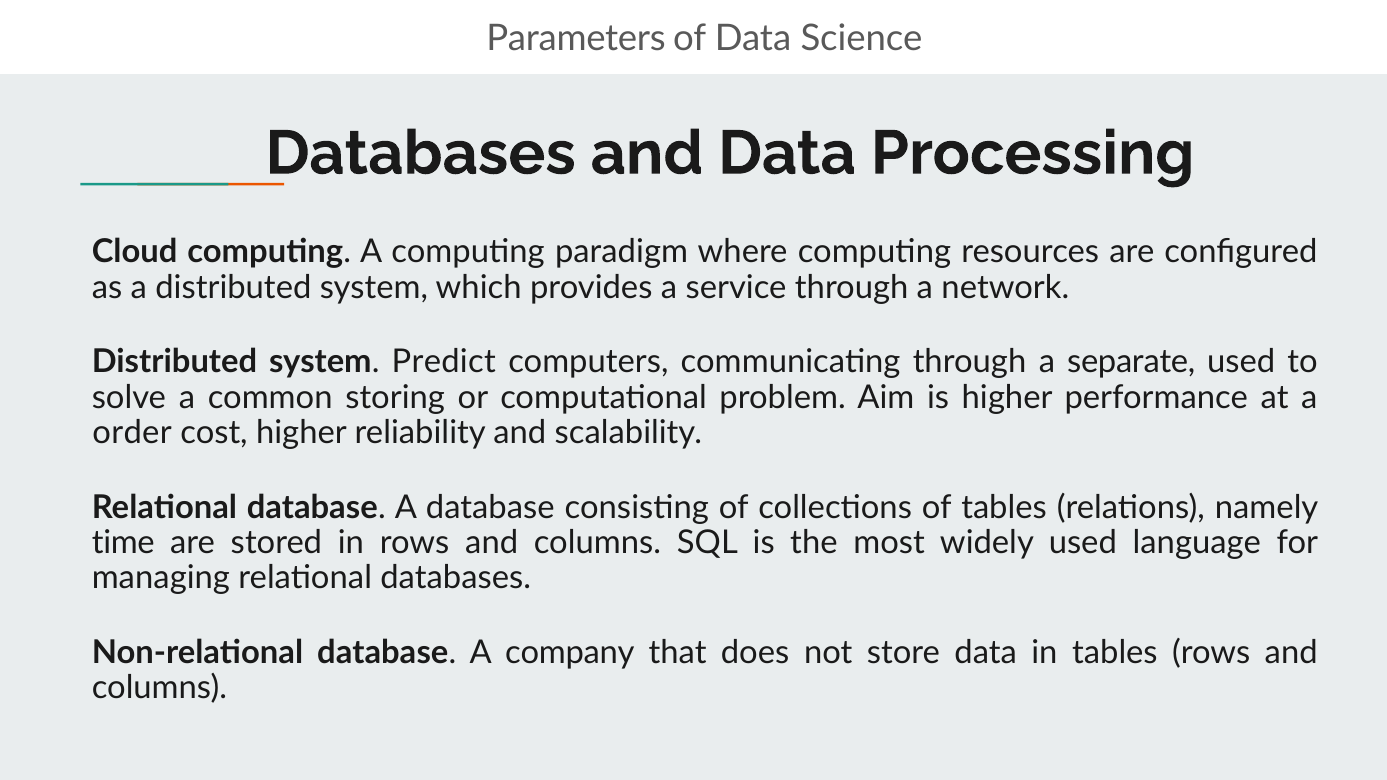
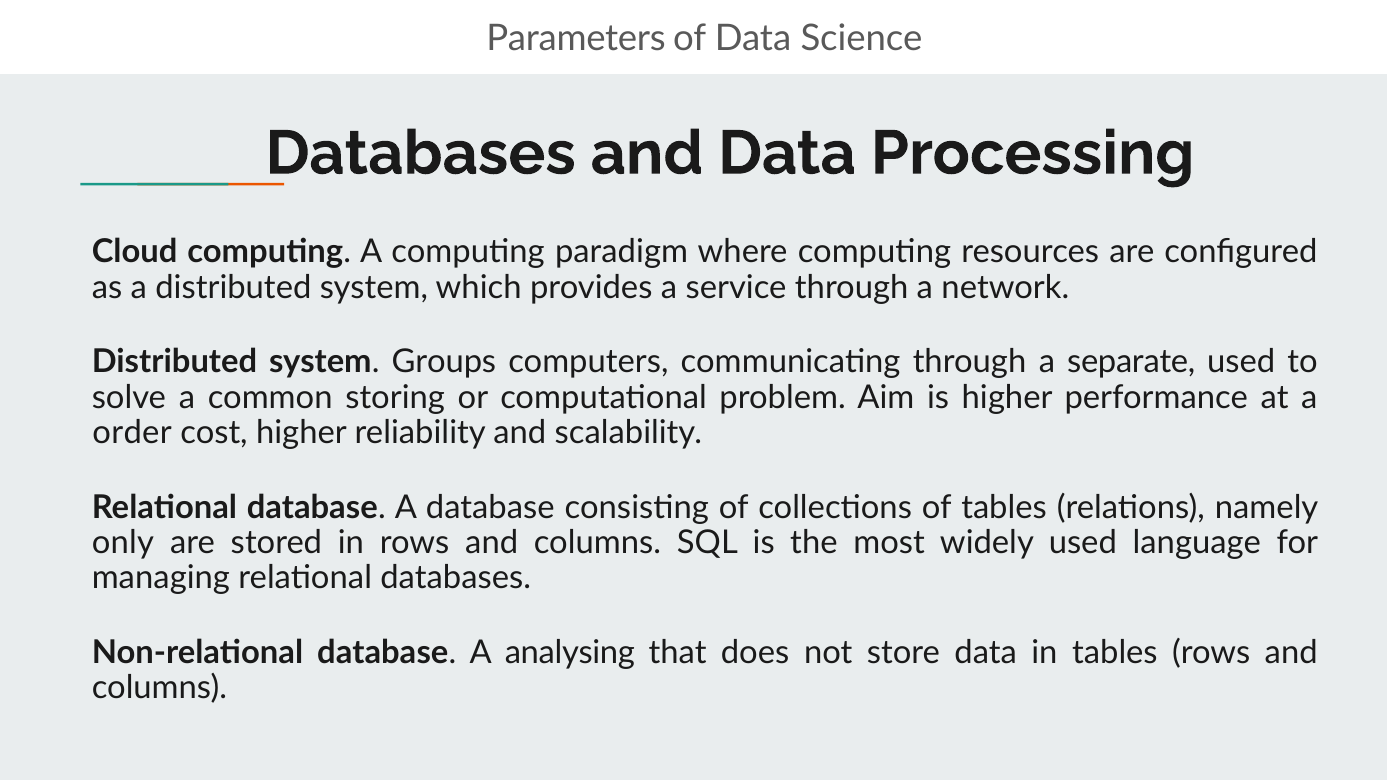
Predict: Predict -> Groups
time: time -> only
company: company -> analysing
